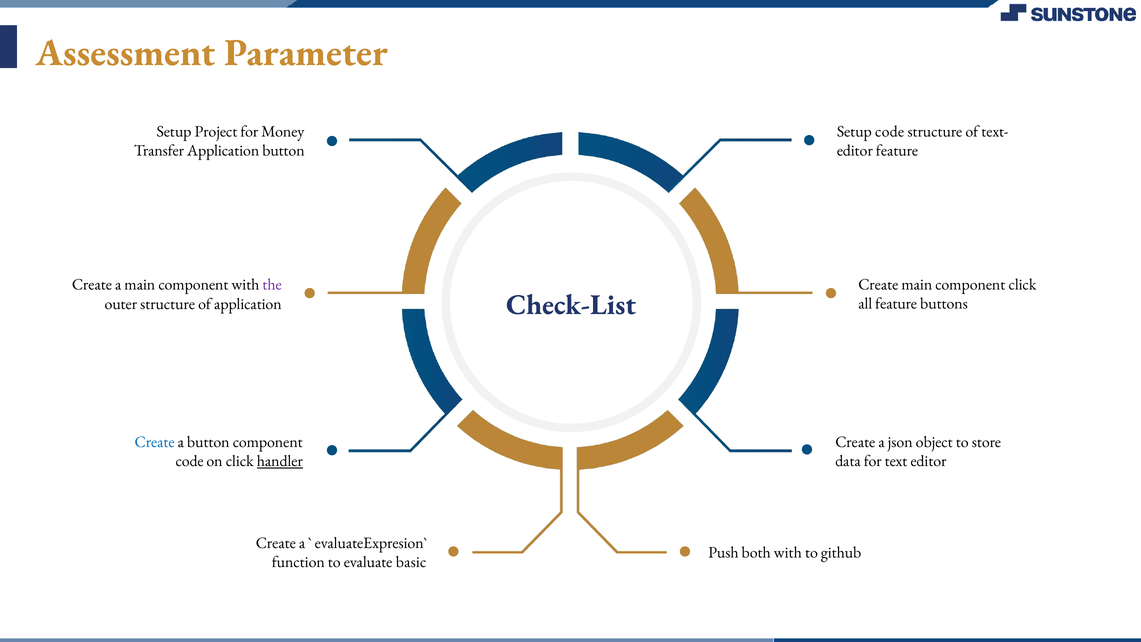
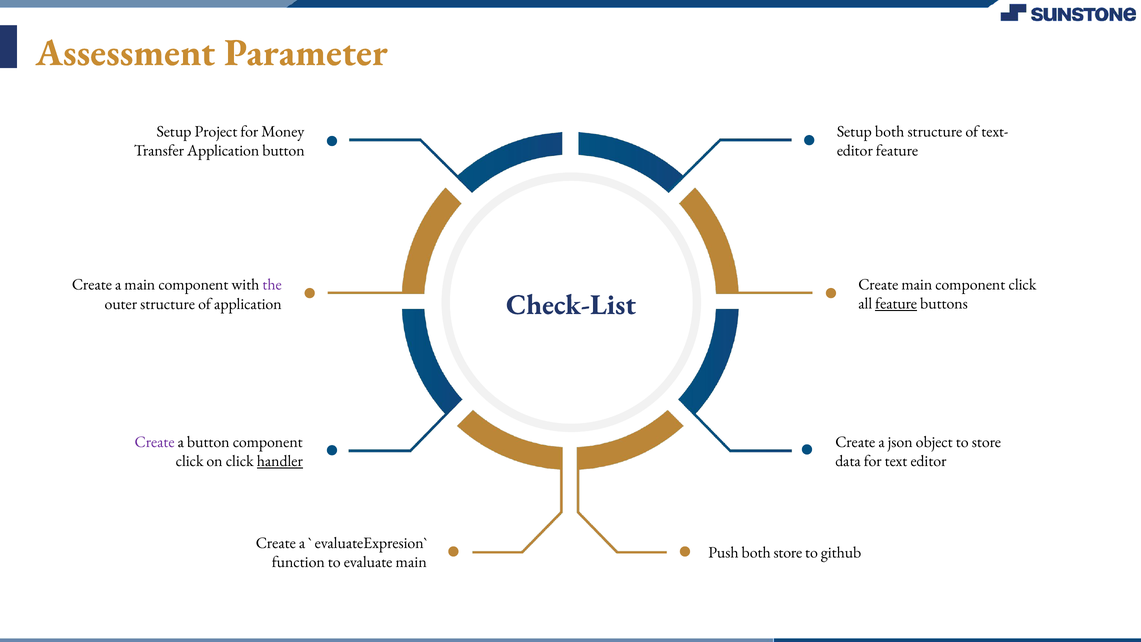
Setup code: code -> both
feature at (896, 304) underline: none -> present
Create at (155, 442) colour: blue -> purple
code at (190, 461): code -> click
both with: with -> store
evaluate basic: basic -> main
